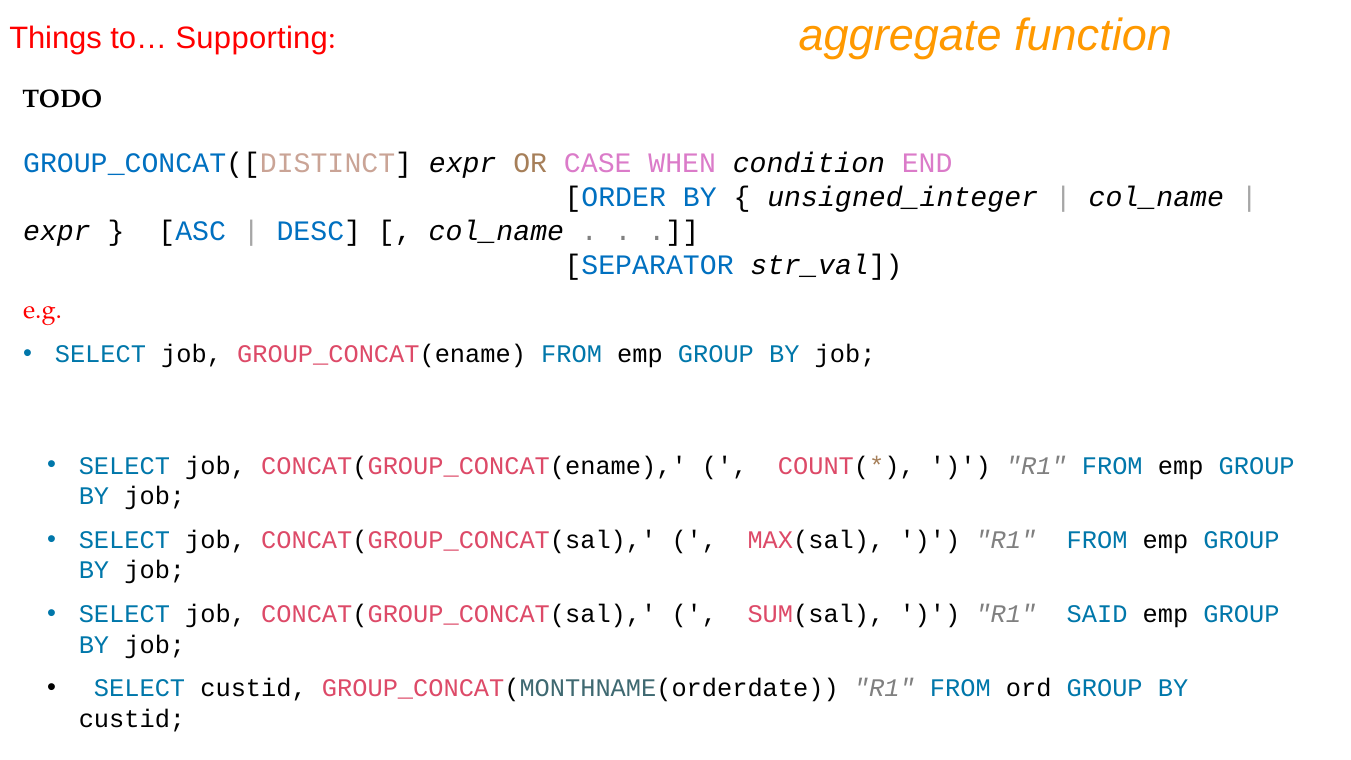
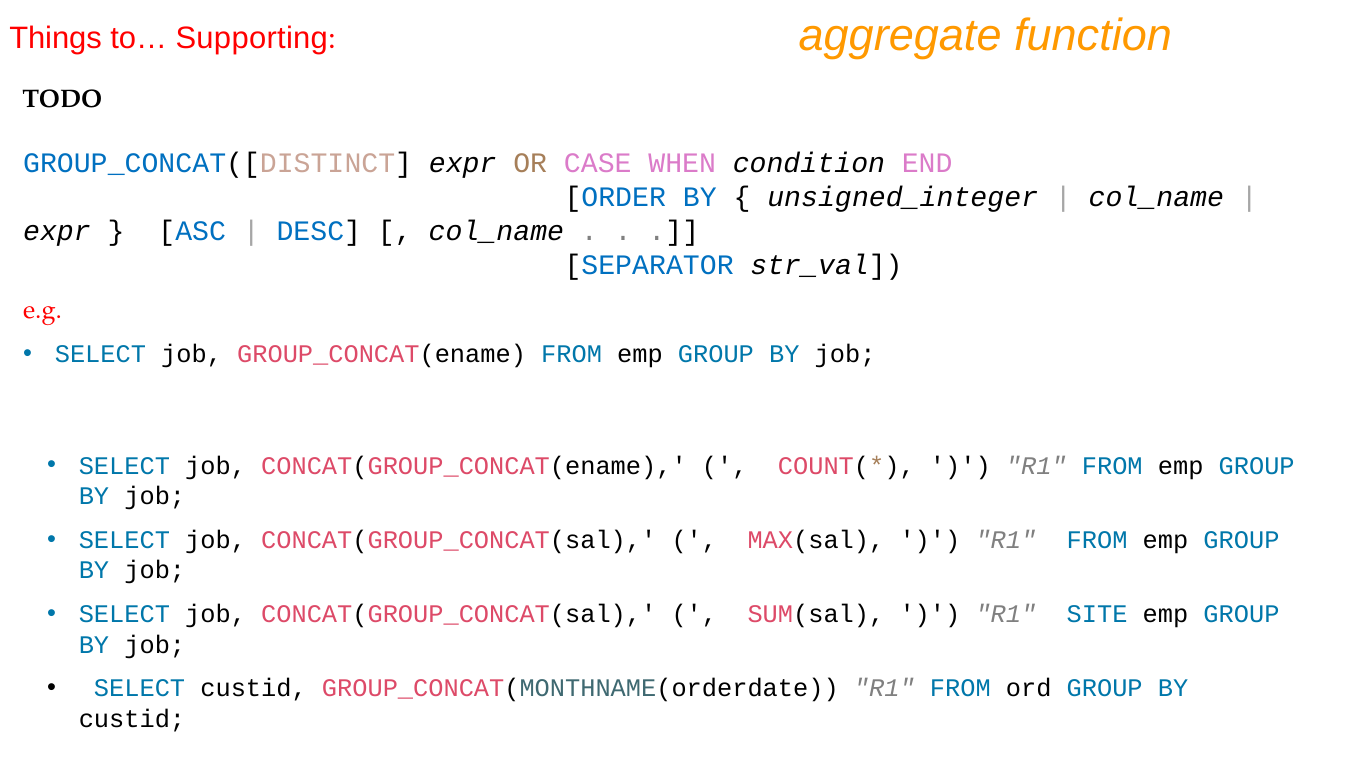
SAID: SAID -> SITE
